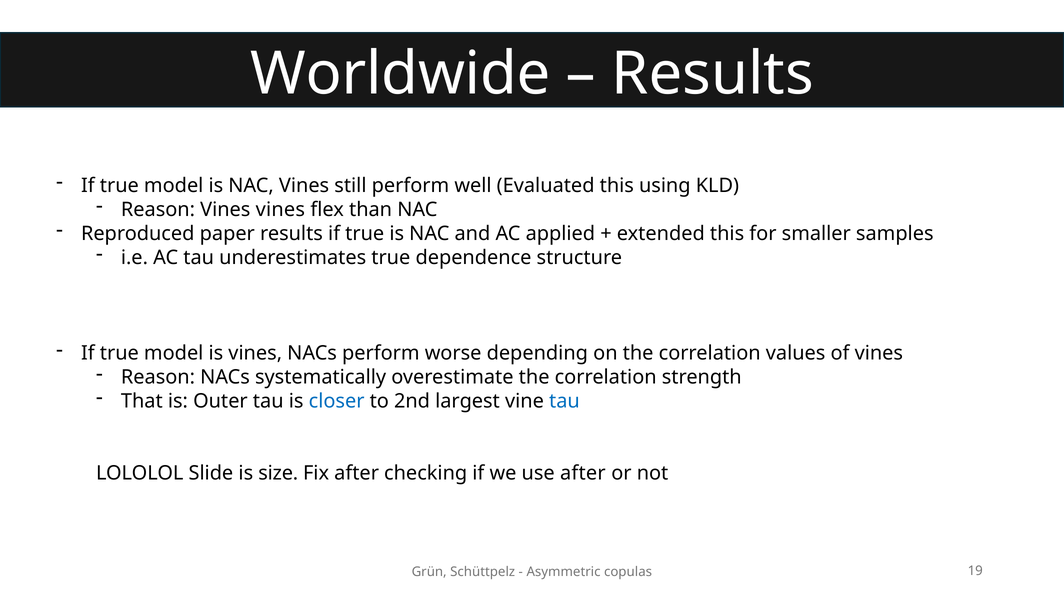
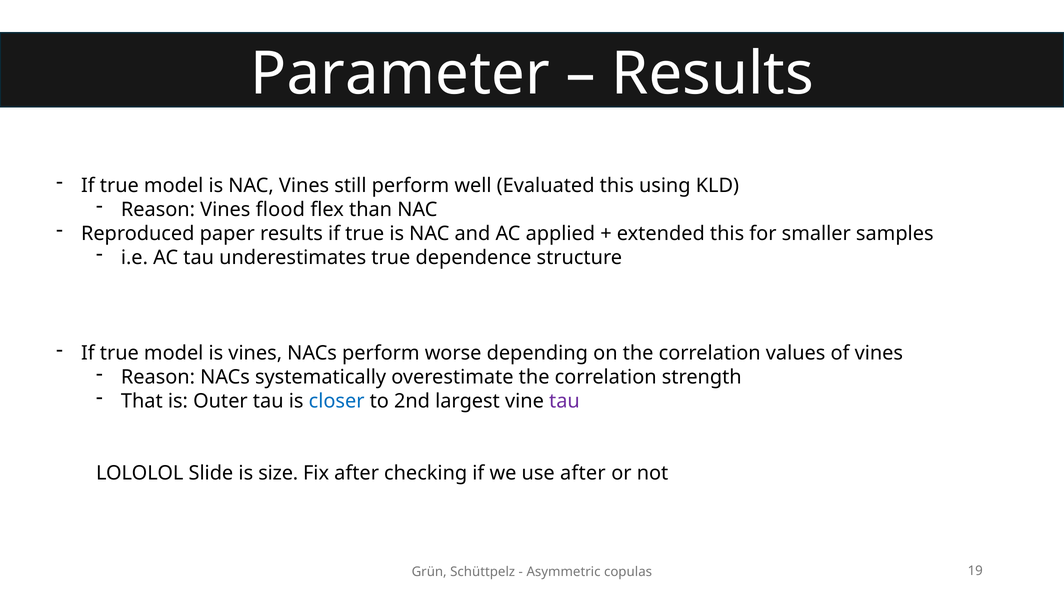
Worldwide: Worldwide -> Parameter
Vines vines: vines -> flood
tau at (564, 401) colour: blue -> purple
